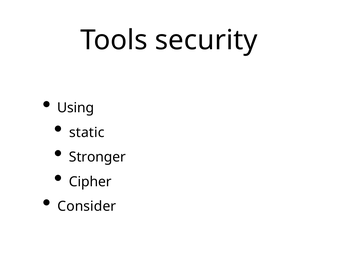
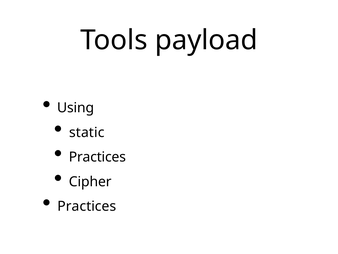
security: security -> payload
Stronger at (97, 157): Stronger -> Practices
Consider at (87, 206): Consider -> Practices
